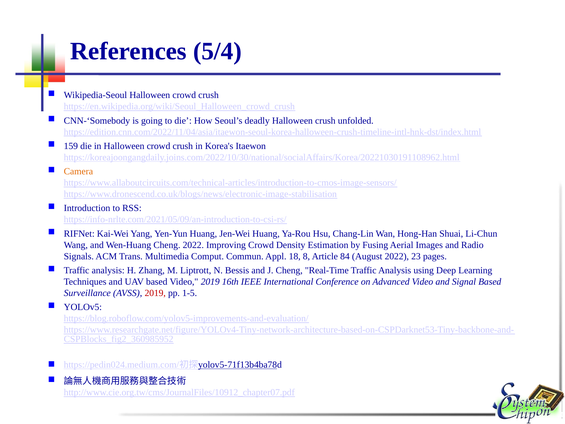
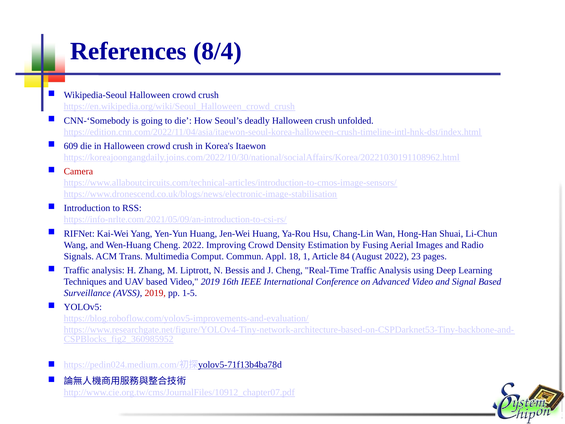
5/4: 5/4 -> 8/4
159: 159 -> 609
Camera colour: orange -> red
8: 8 -> 1
